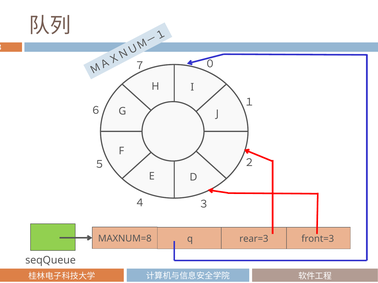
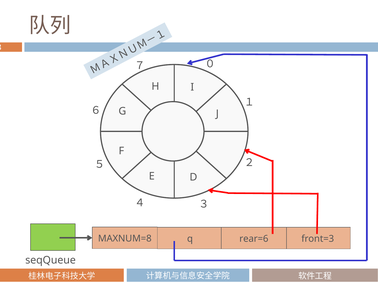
rear=3: rear=3 -> rear=6
